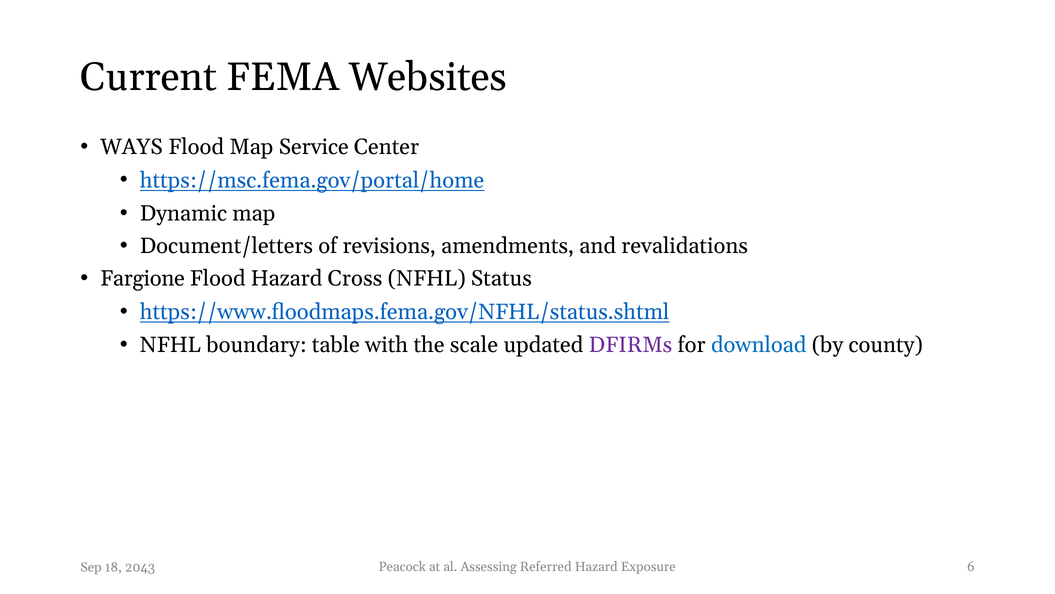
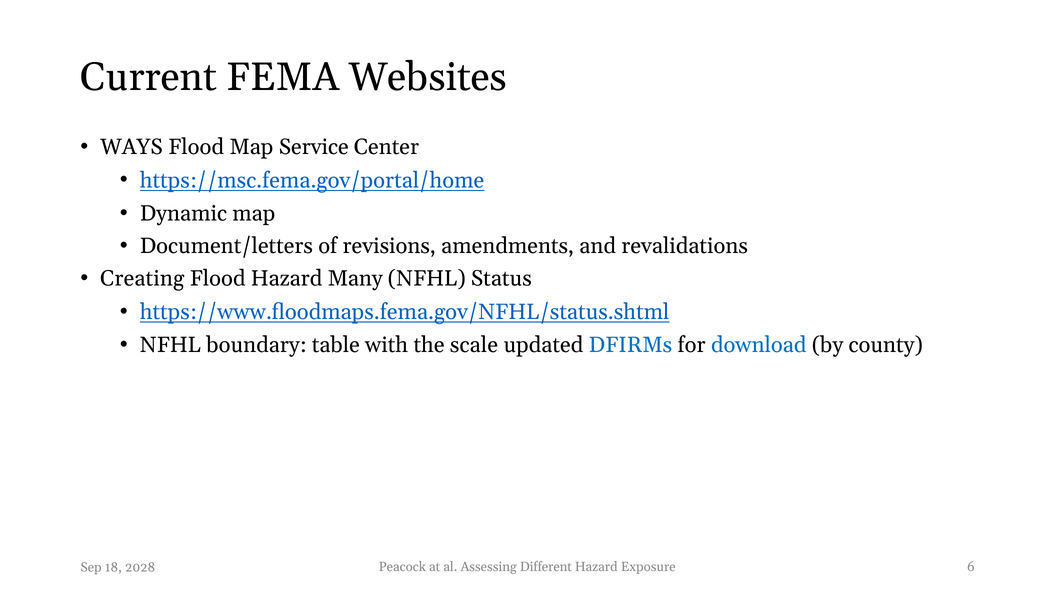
Fargione: Fargione -> Creating
Cross: Cross -> Many
DFIRMs colour: purple -> blue
Referred: Referred -> Different
2043: 2043 -> 2028
